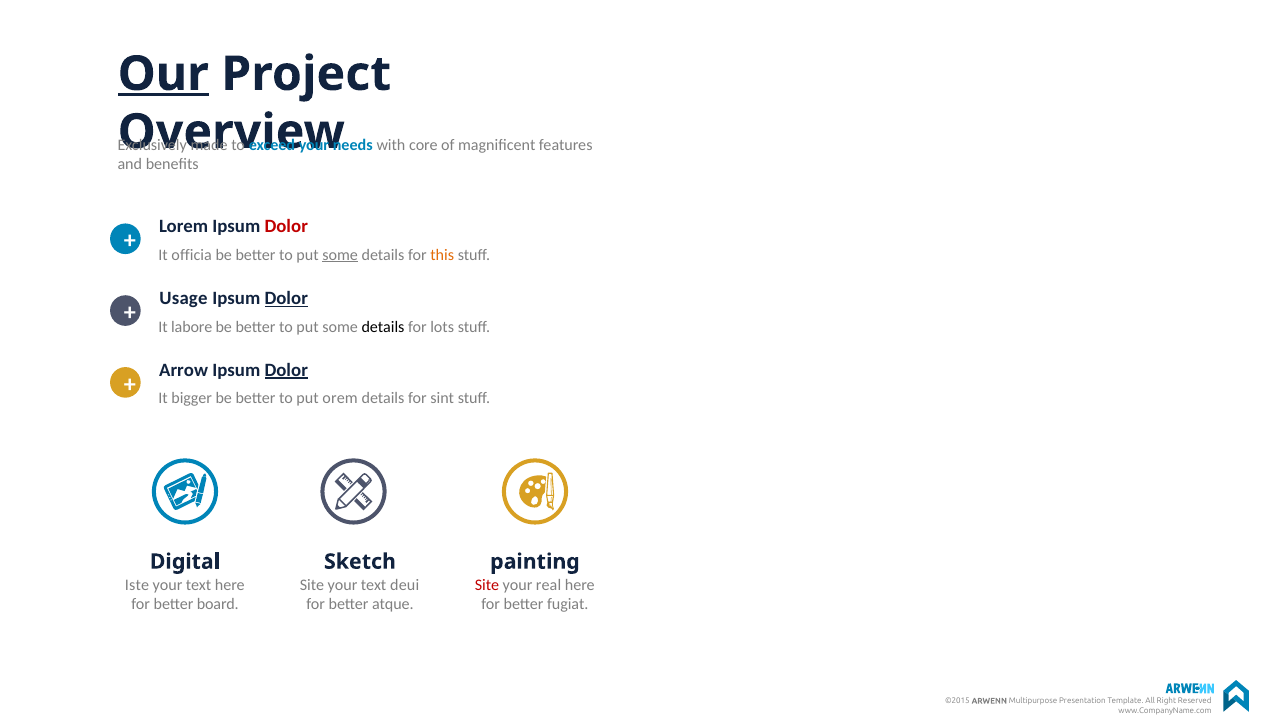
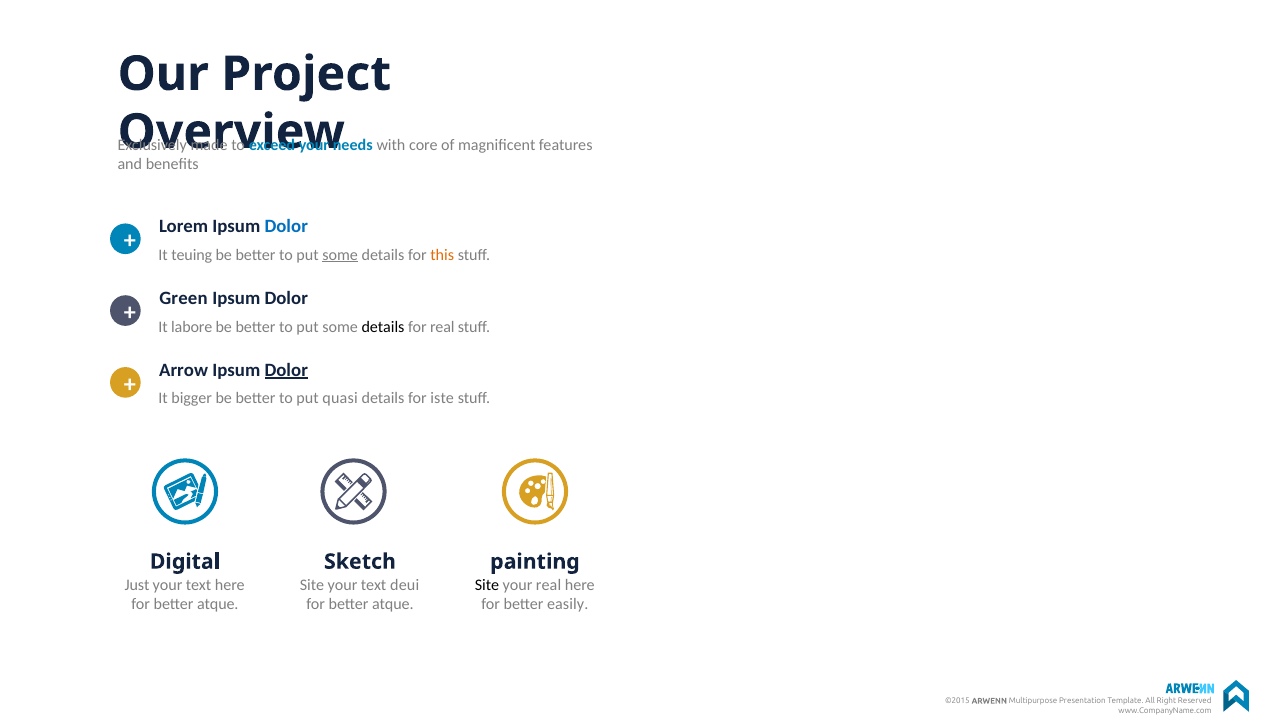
Our underline: present -> none
Dolor at (286, 227) colour: red -> blue
officia: officia -> teuing
Usage: Usage -> Green
Dolor at (286, 298) underline: present -> none
for lots: lots -> real
orem: orem -> quasi
sint: sint -> iste
Iste: Iste -> Just
Site at (487, 586) colour: red -> black
board at (218, 605): board -> atque
fugiat: fugiat -> easily
